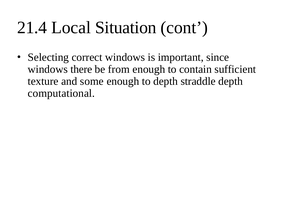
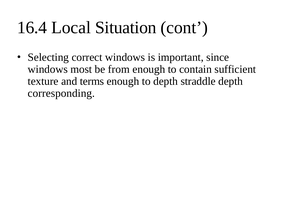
21.4: 21.4 -> 16.4
there: there -> most
some: some -> terms
computational: computational -> corresponding
